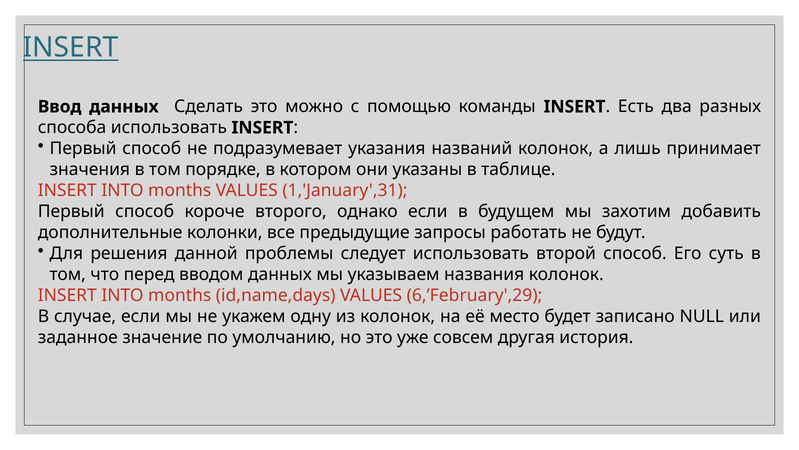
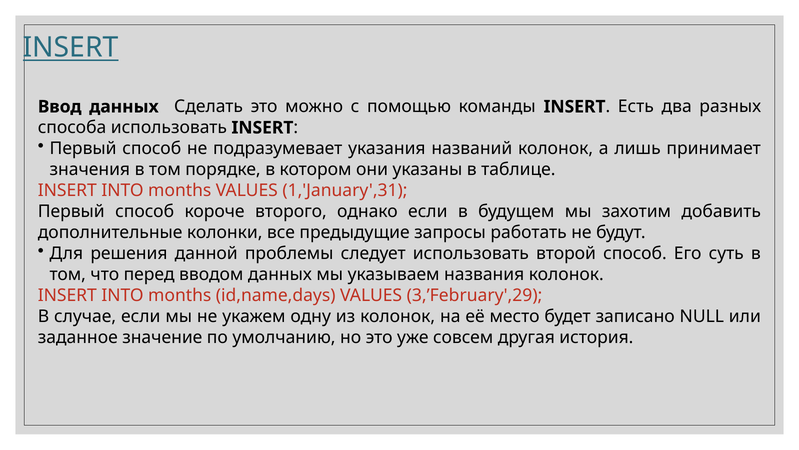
6,’February',29: 6,’February',29 -> 3,’February',29
